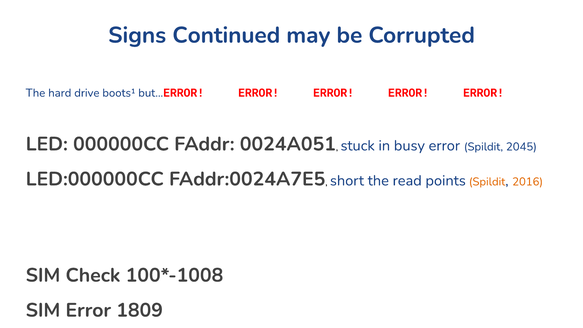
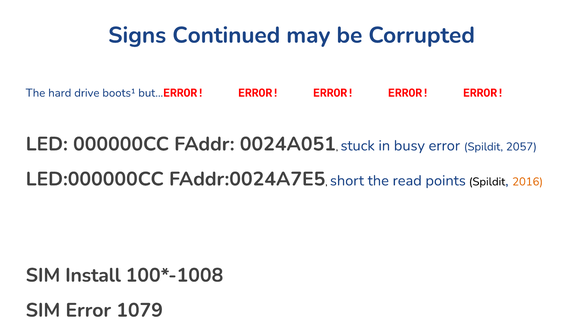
2045: 2045 -> 2057
Spildit at (487, 182) colour: orange -> black
Check: Check -> Install
1809: 1809 -> 1079
